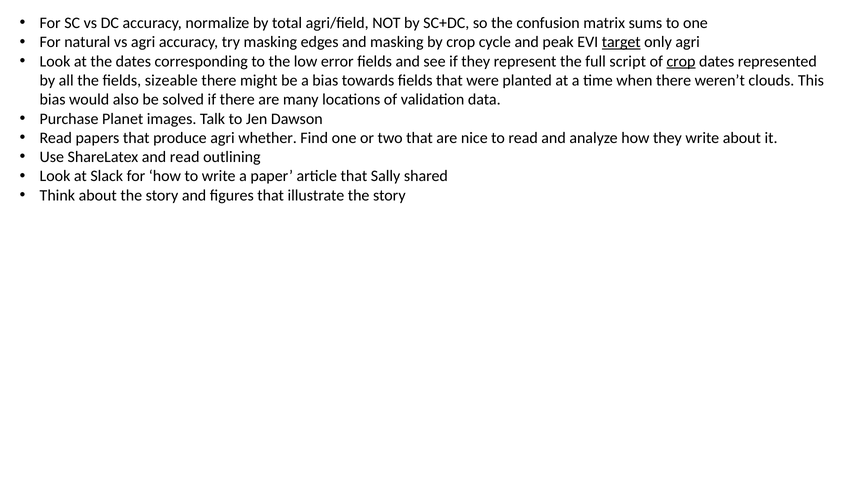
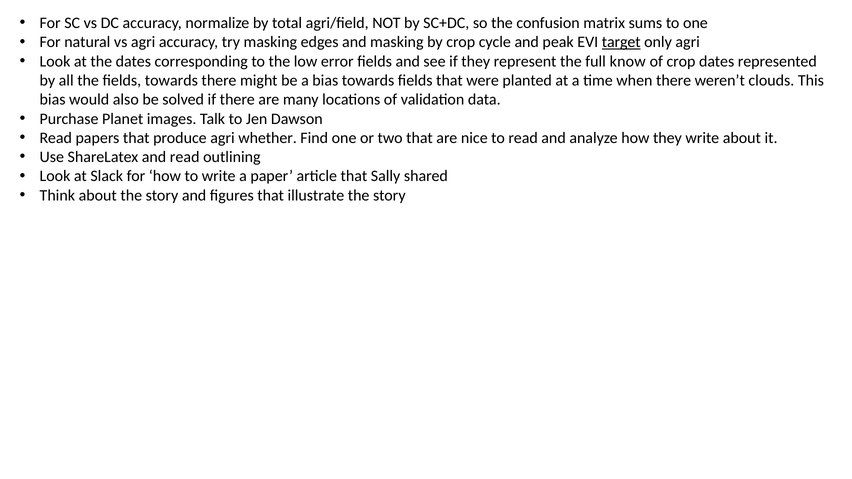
script: script -> know
crop at (681, 61) underline: present -> none
fields sizeable: sizeable -> towards
